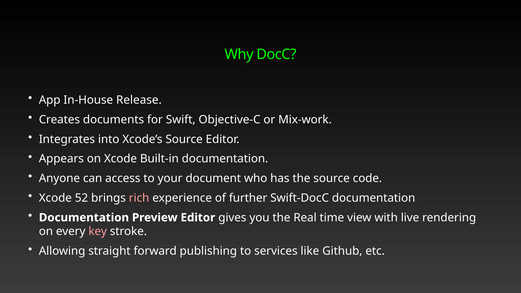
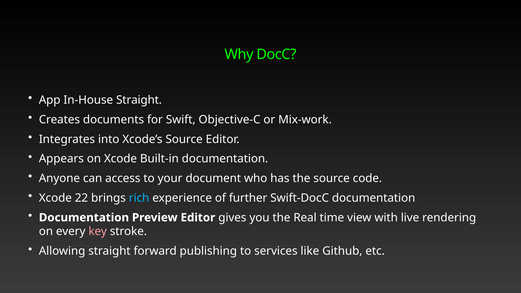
In-House Release: Release -> Straight
52: 52 -> 22
rich colour: pink -> light blue
